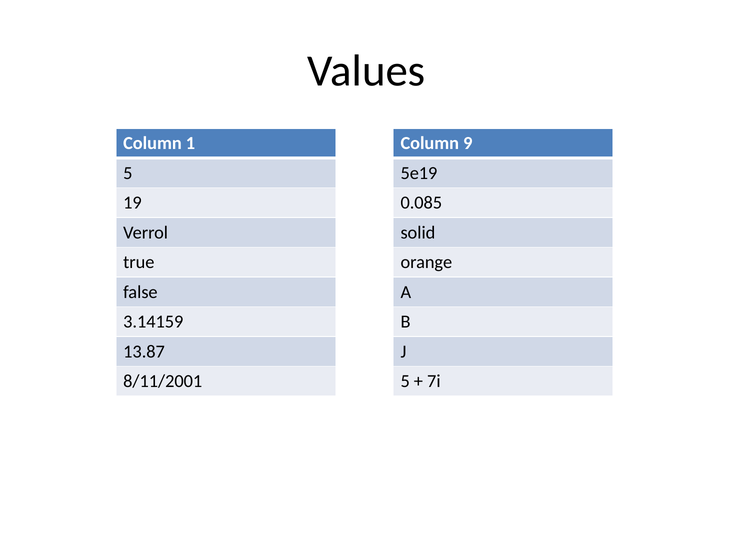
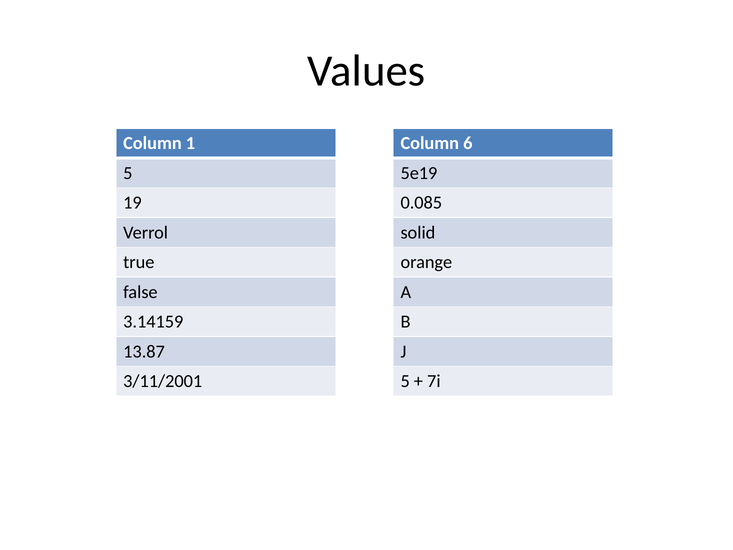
9: 9 -> 6
8/11/2001: 8/11/2001 -> 3/11/2001
